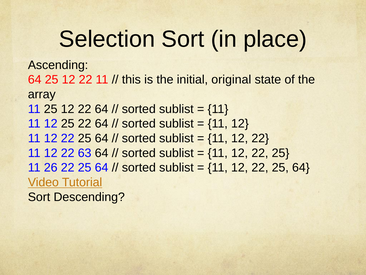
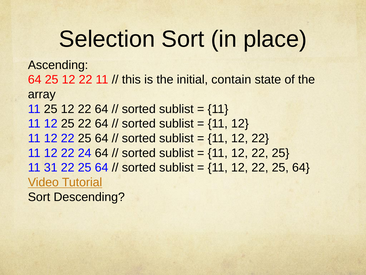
original: original -> contain
63: 63 -> 24
26: 26 -> 31
